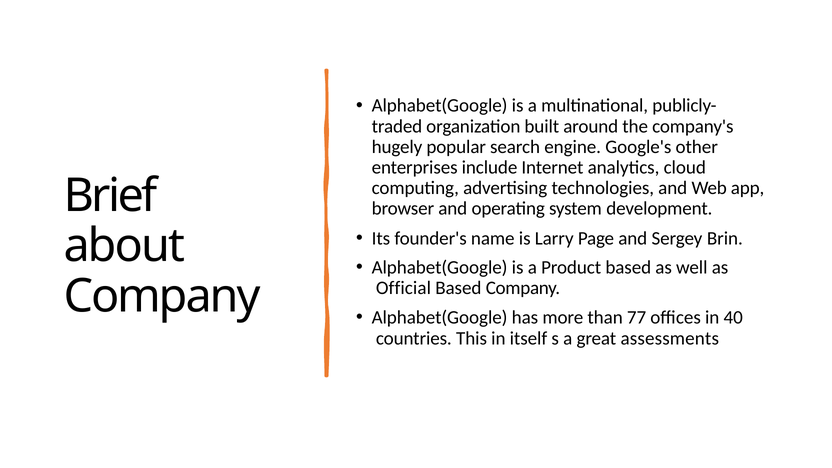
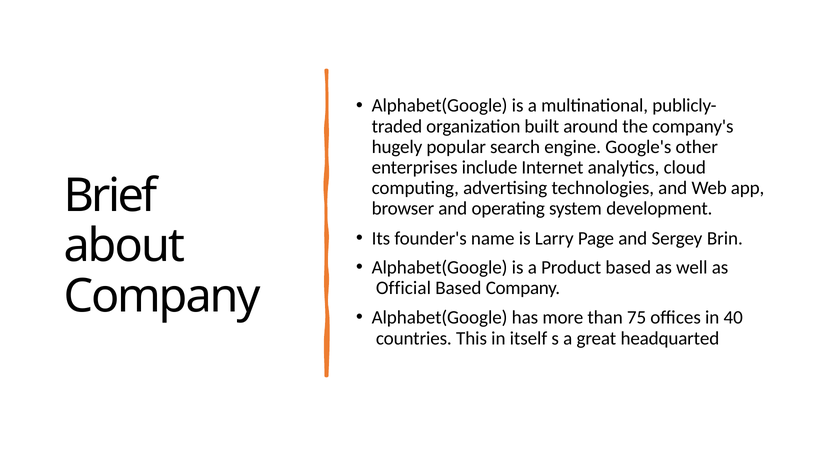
77: 77 -> 75
assessments: assessments -> headquarted
